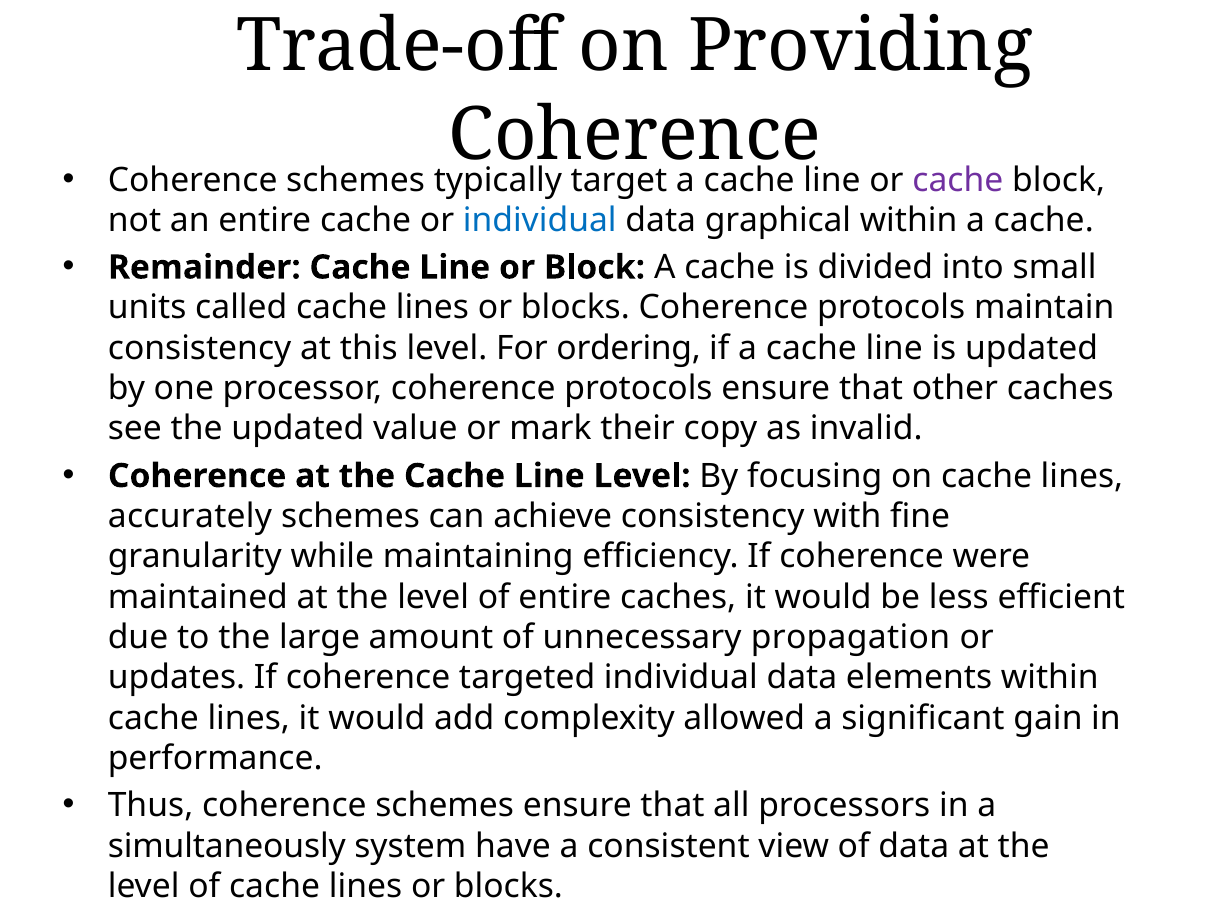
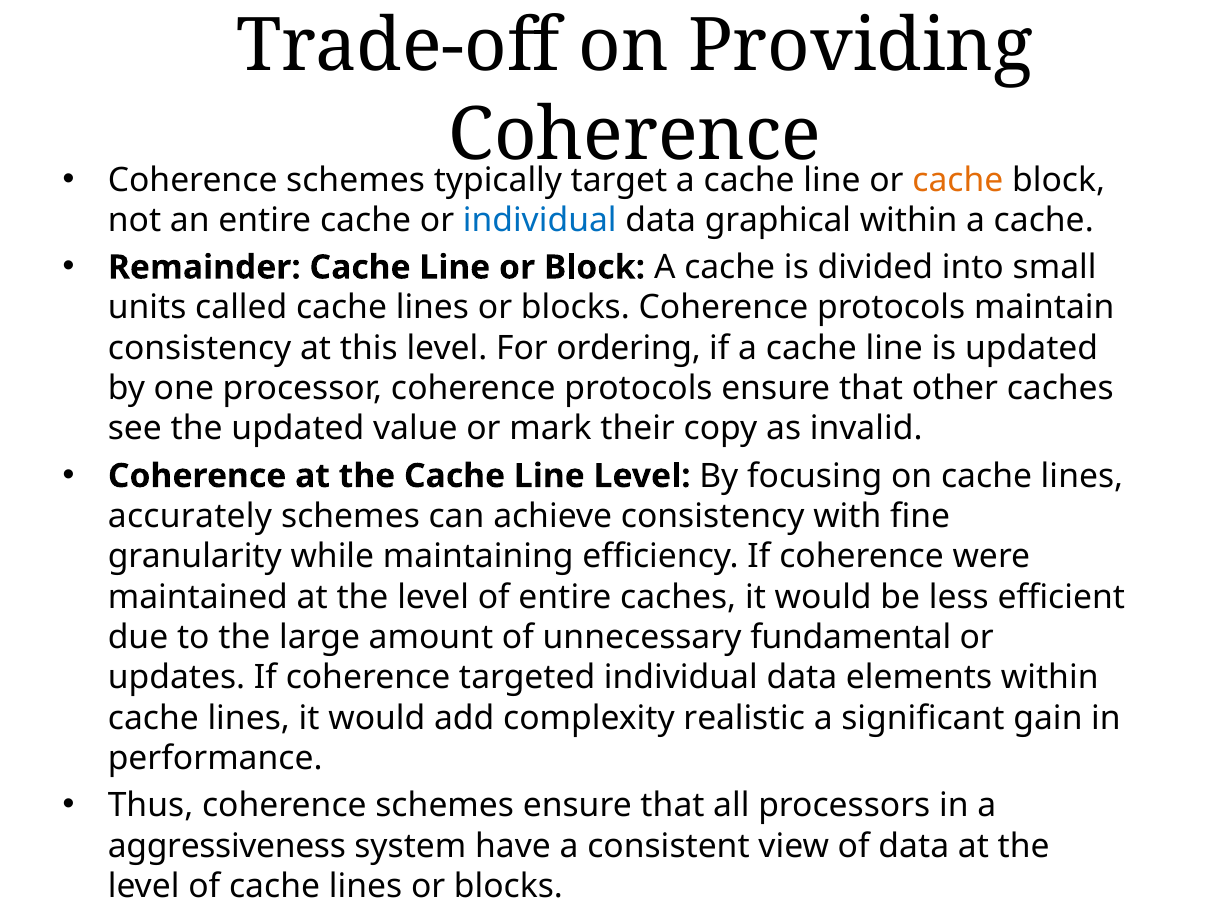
cache at (958, 180) colour: purple -> orange
propagation: propagation -> fundamental
allowed: allowed -> realistic
simultaneously: simultaneously -> aggressiveness
